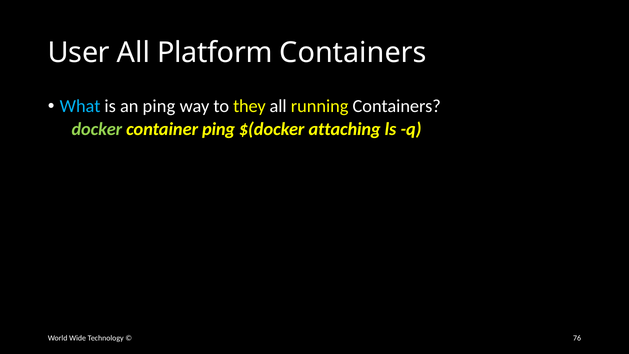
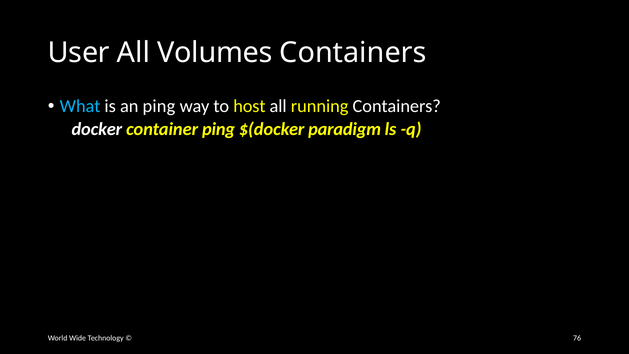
Platform: Platform -> Volumes
they: they -> host
docker colour: light green -> white
attaching: attaching -> paradigm
